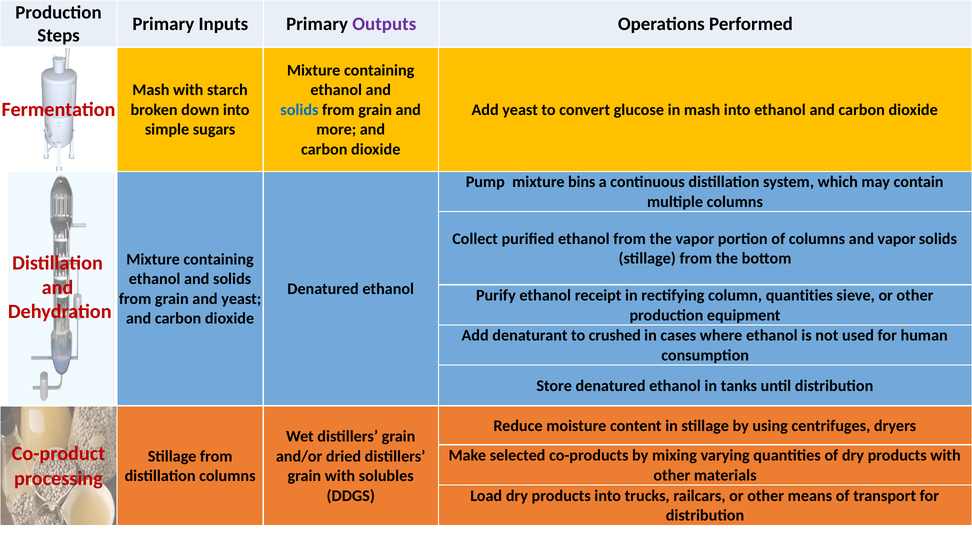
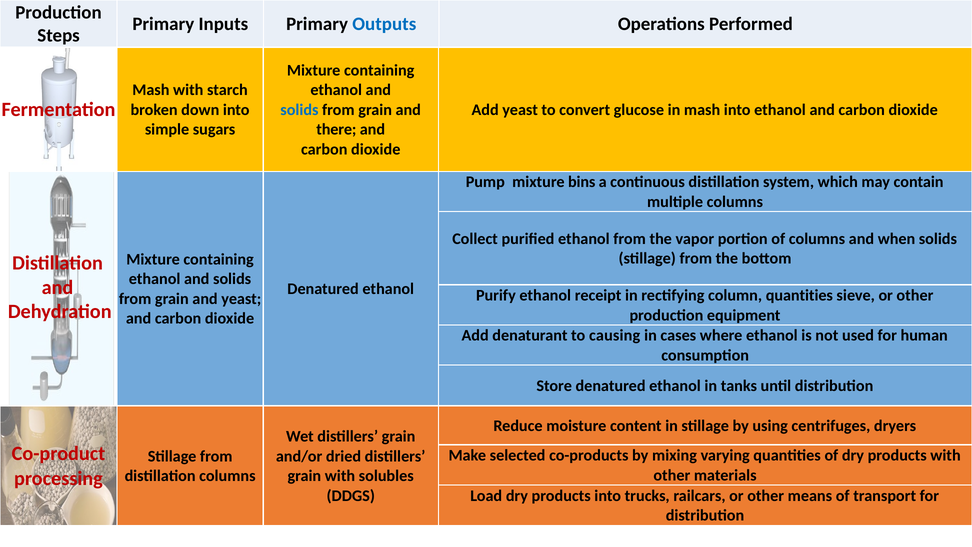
Outputs colour: purple -> blue
more: more -> there
and vapor: vapor -> when
crushed: crushed -> causing
